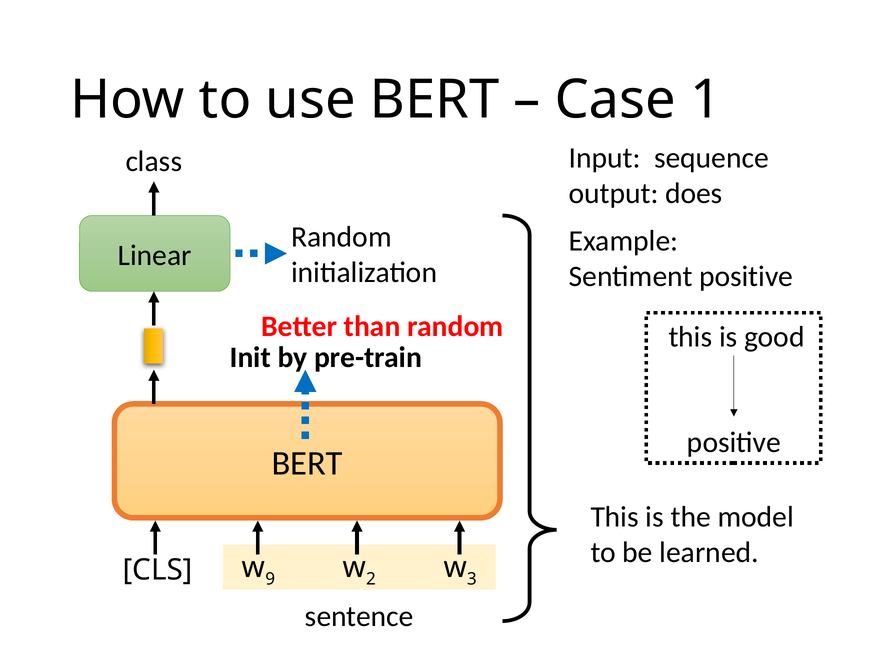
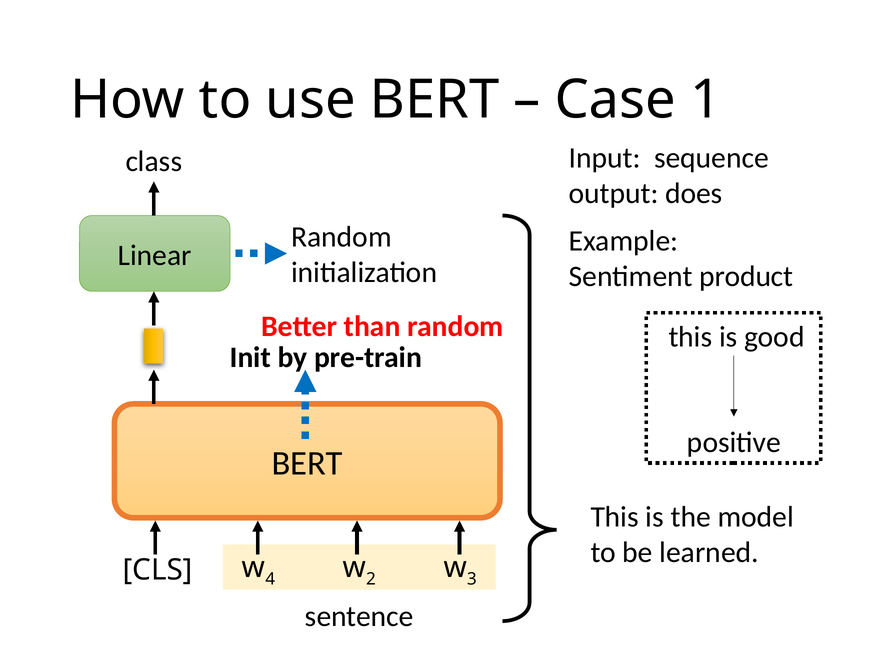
Sentiment positive: positive -> product
9: 9 -> 4
